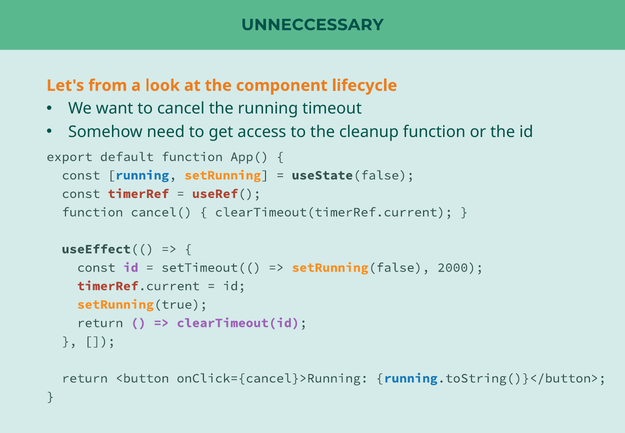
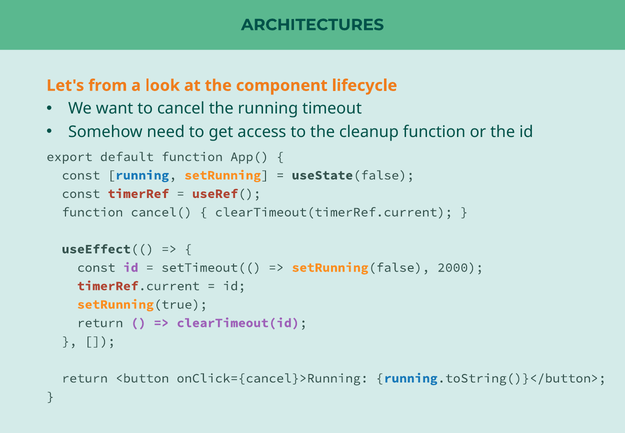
UNNECCESSARY: UNNECCESSARY -> ARCHITECTURES
